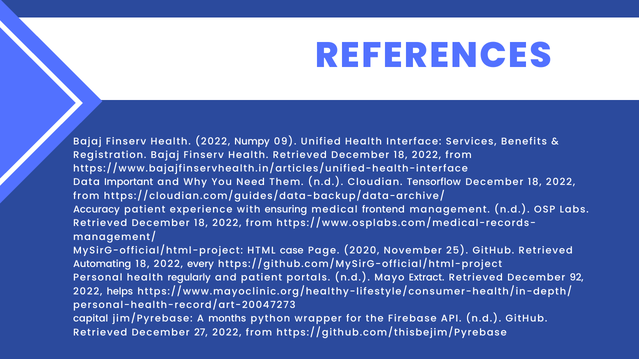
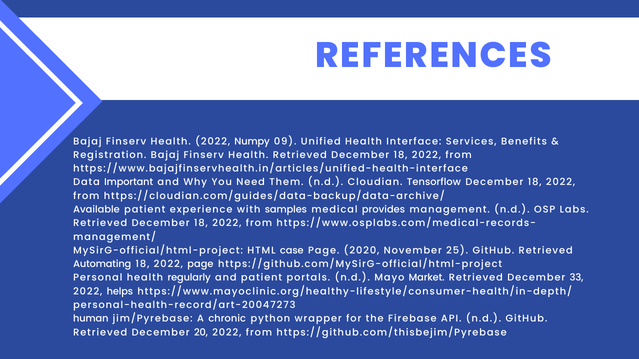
Accuracy: Accuracy -> Available
ensuring: ensuring -> samples
frontend: frontend -> provides
2022 every: every -> page
Extract: Extract -> Market
92: 92 -> 33
capital: capital -> human
months: months -> chronic
27: 27 -> 20
